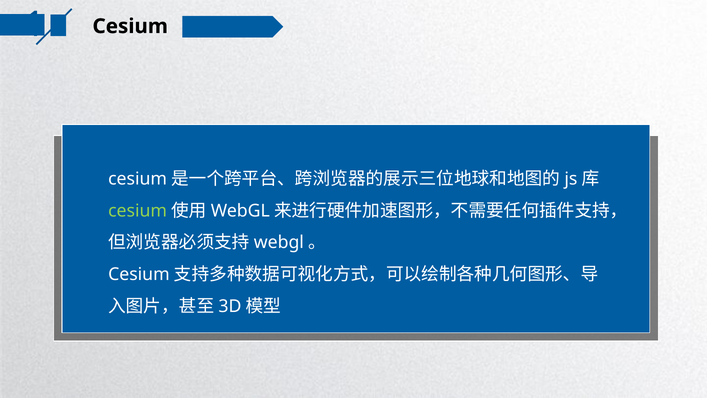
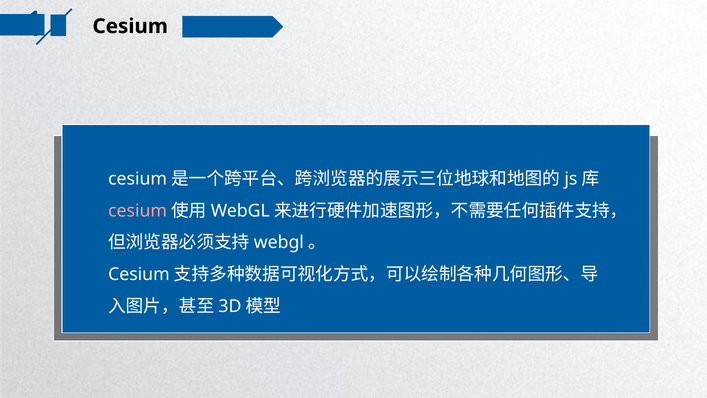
cesium at (138, 211) colour: light green -> pink
